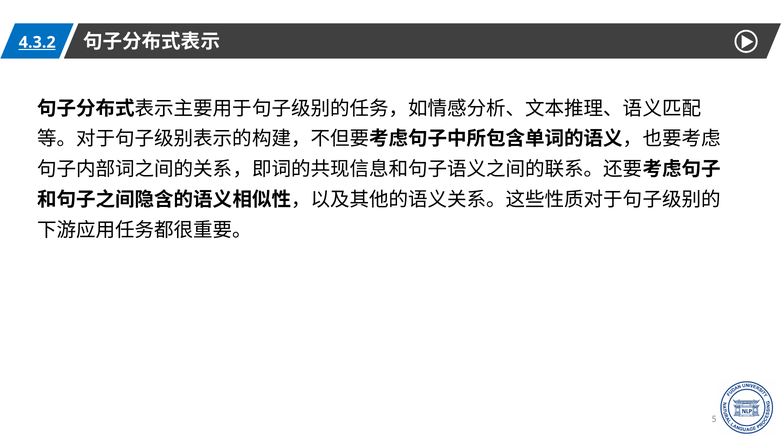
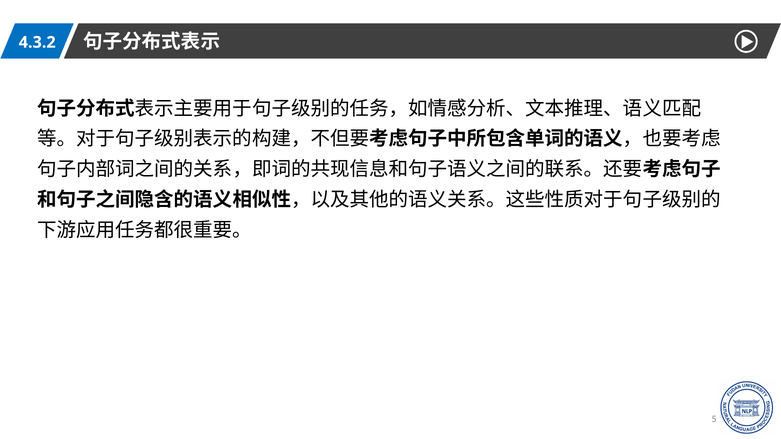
4.3.2 underline: present -> none
